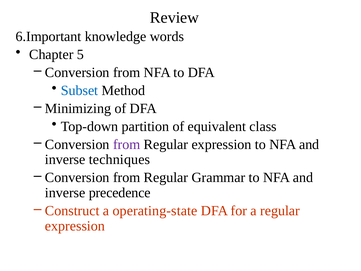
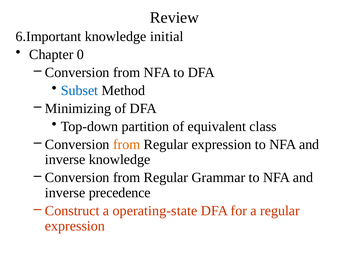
words: words -> initial
5: 5 -> 0
from at (127, 144) colour: purple -> orange
inverse techniques: techniques -> knowledge
